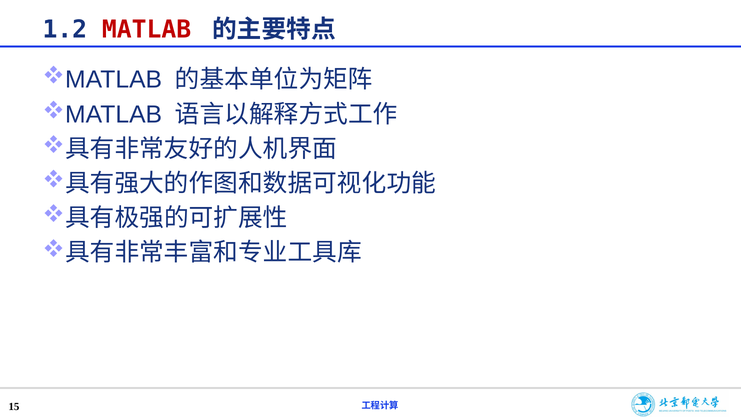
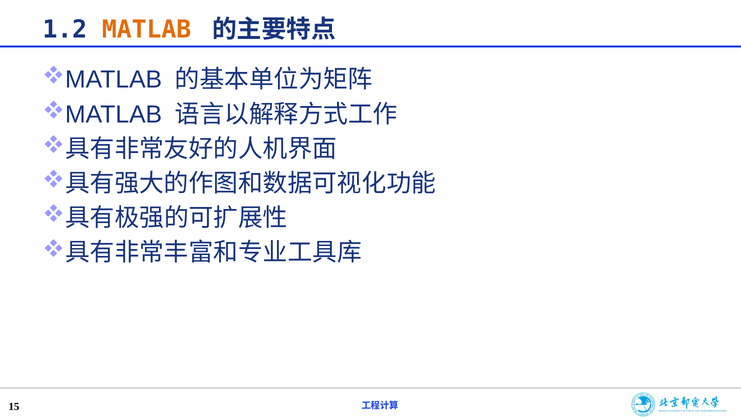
MATLAB colour: red -> orange
